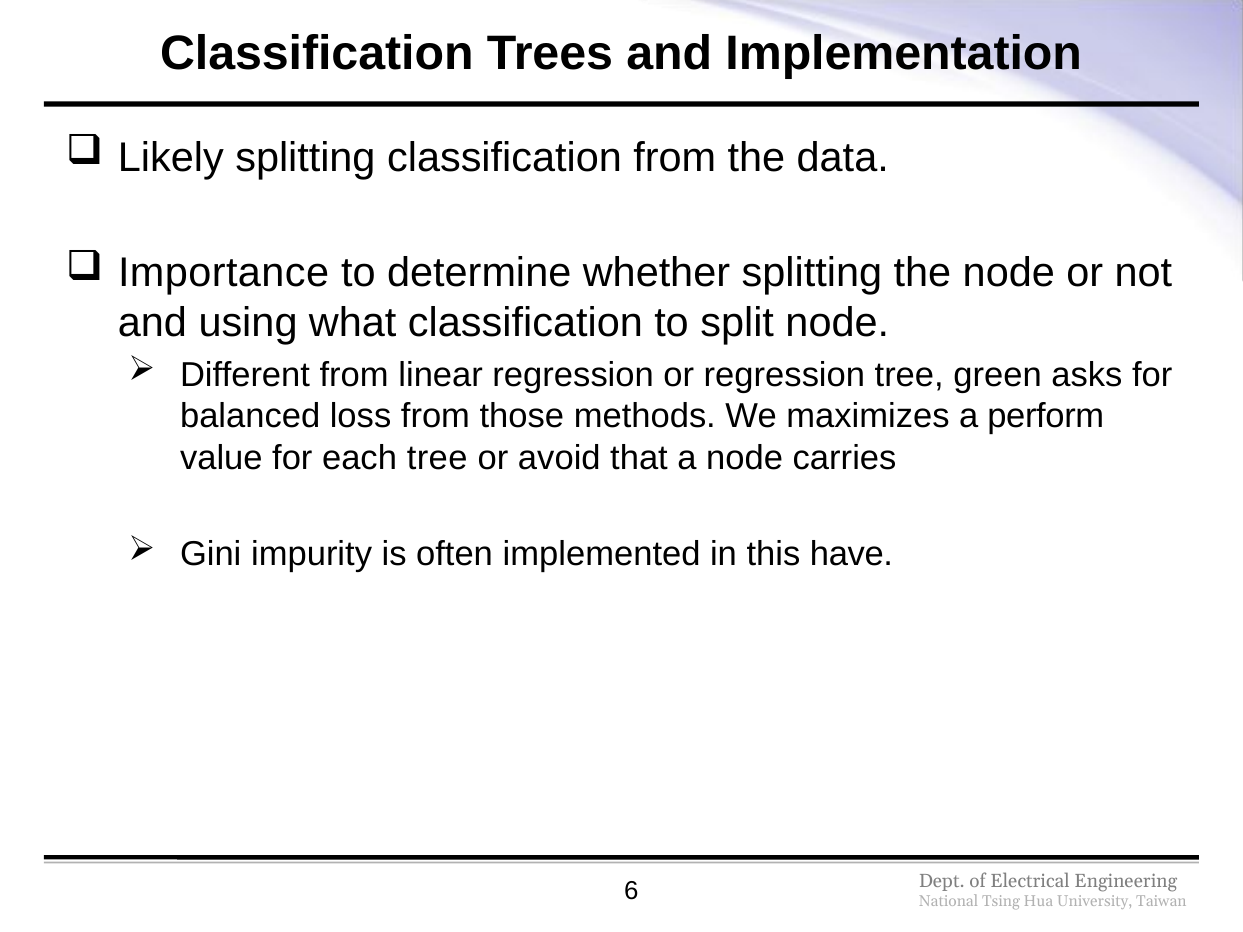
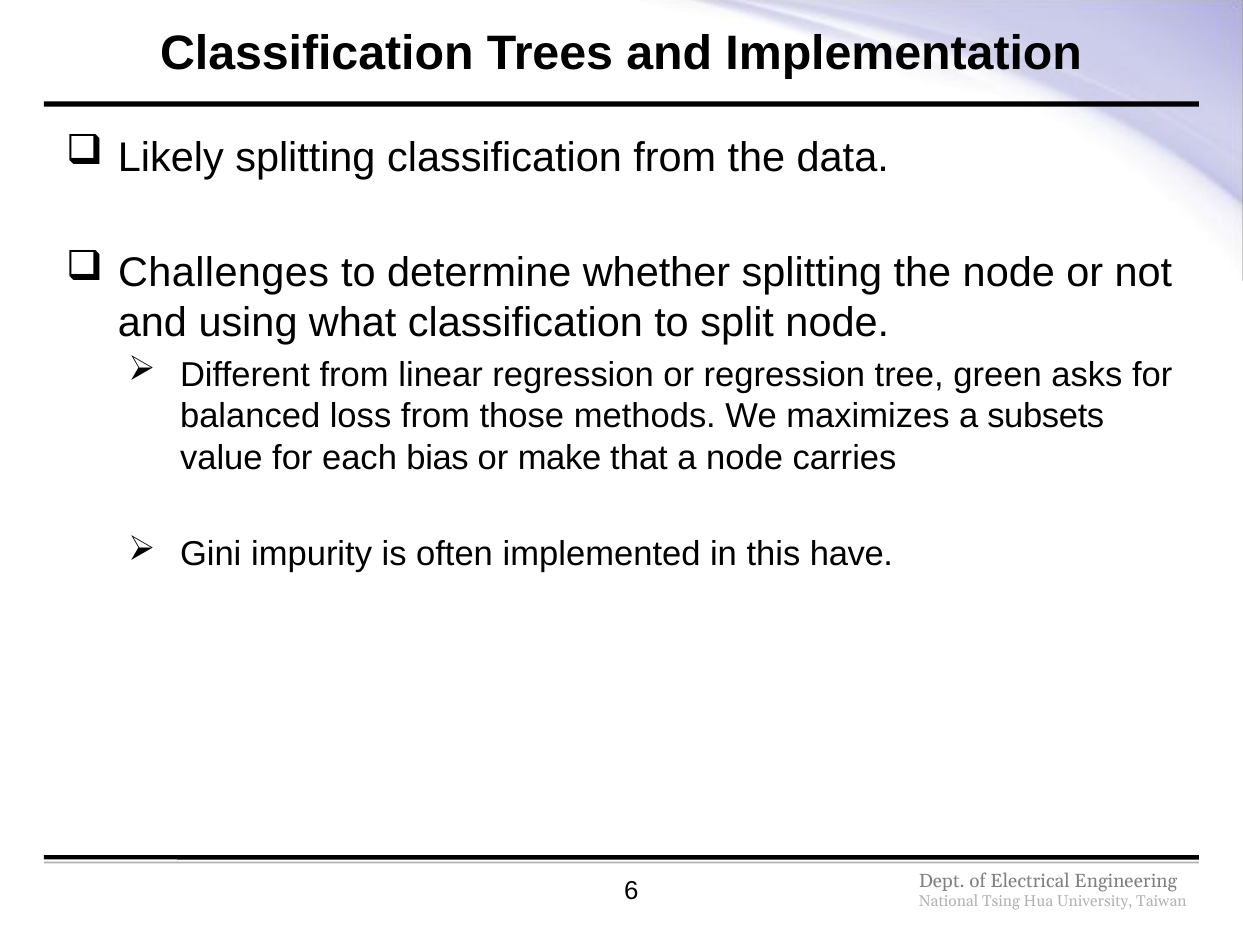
Importance: Importance -> Challenges
perform: perform -> subsets
each tree: tree -> bias
avoid: avoid -> make
